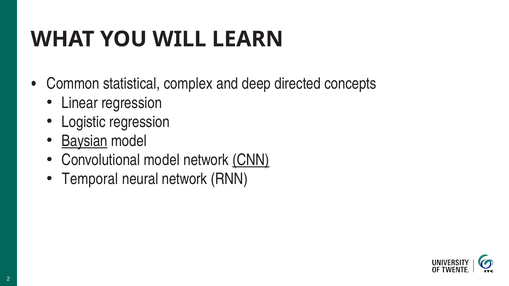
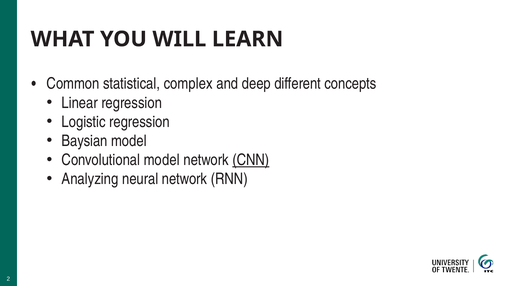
directed: directed -> different
Baysian underline: present -> none
Temporal: Temporal -> Analyzing
